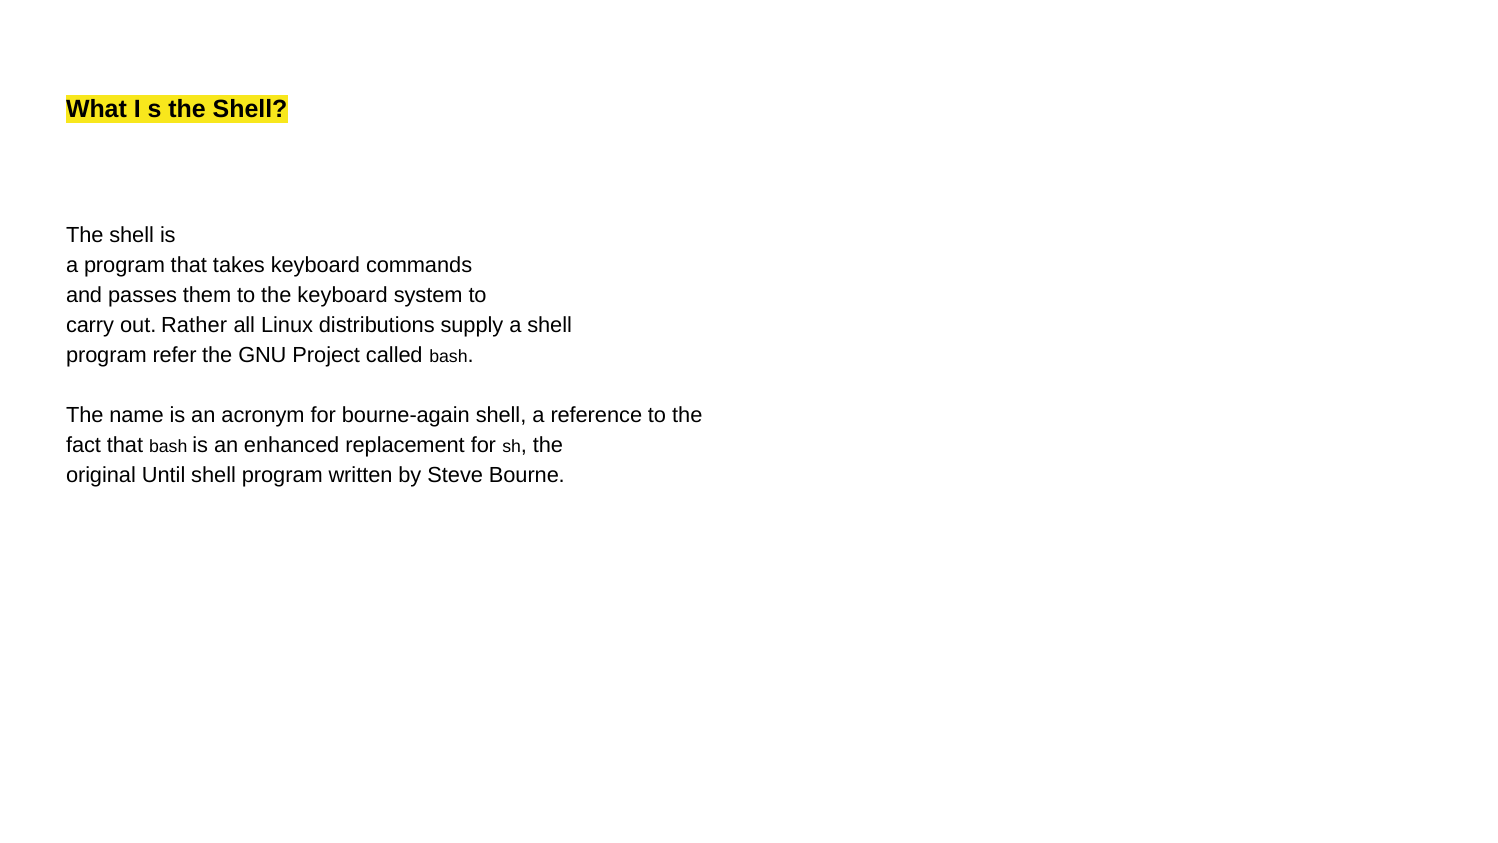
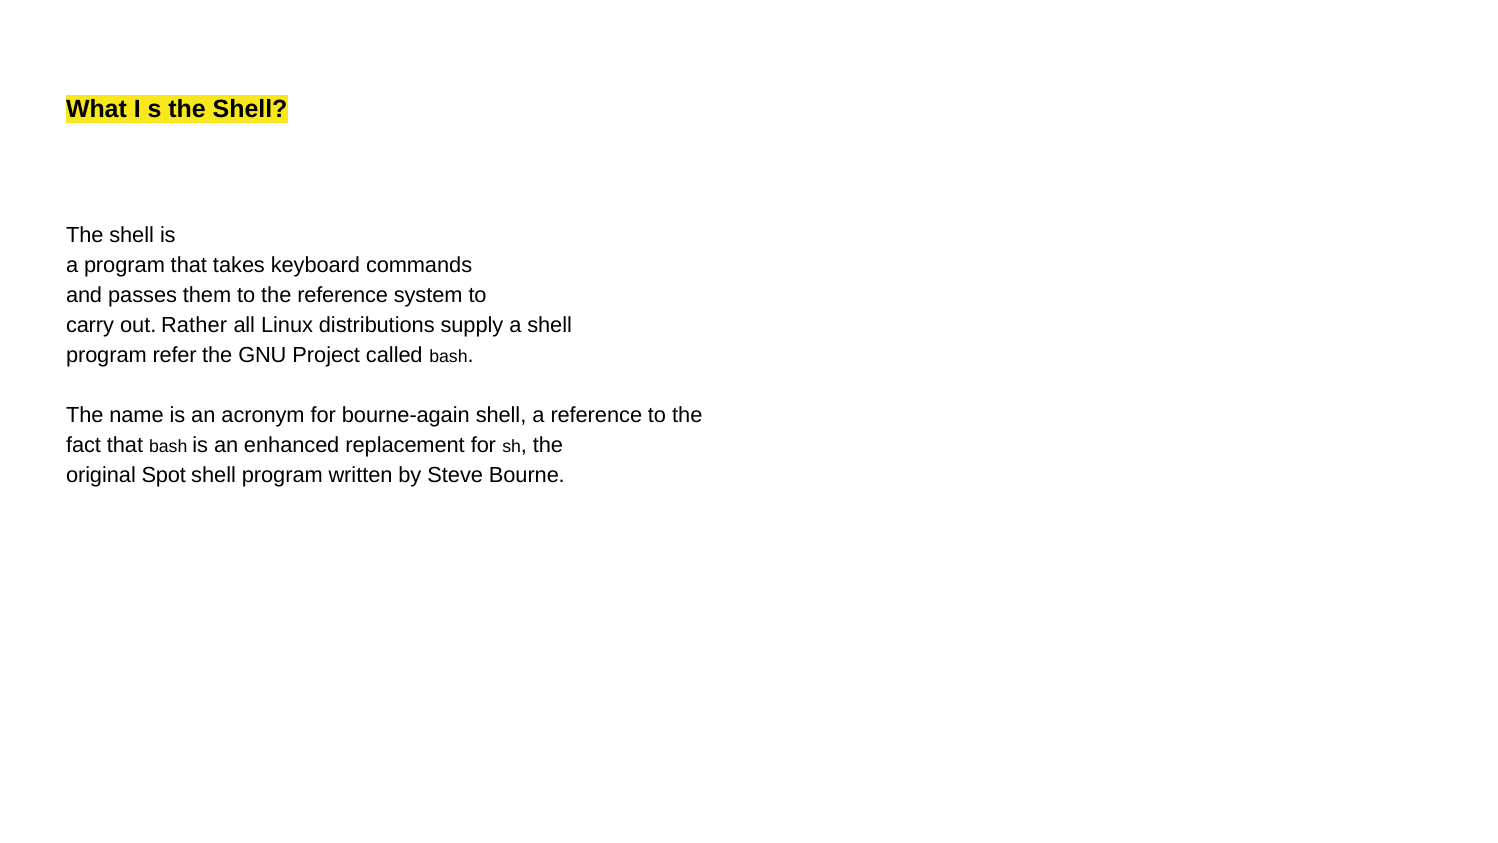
the keyboard: keyboard -> reference
Until: Until -> Spot
